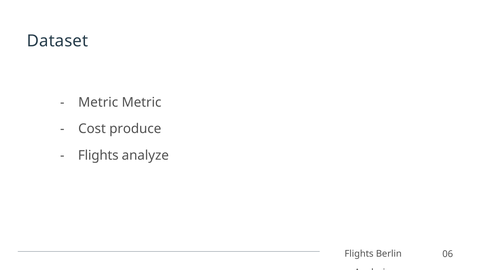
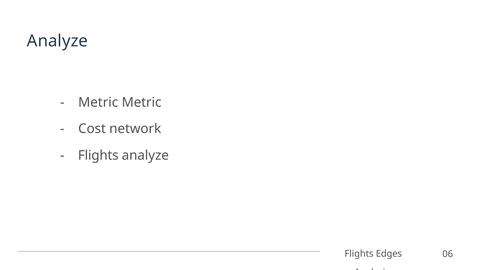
Dataset at (58, 41): Dataset -> Analyze
produce: produce -> network
Berlin: Berlin -> Edges
